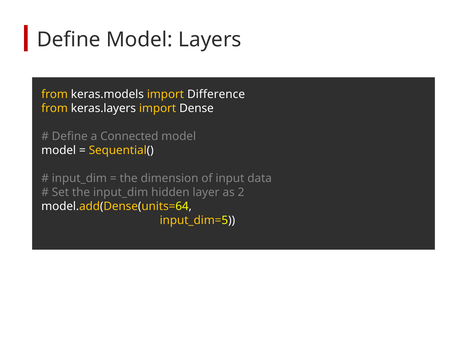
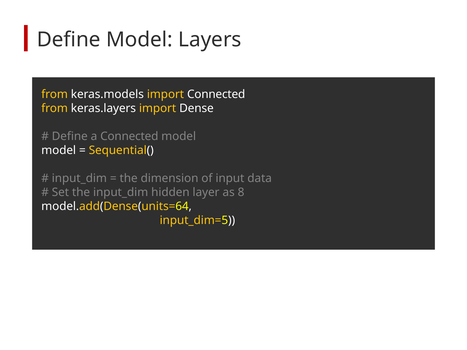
import Difference: Difference -> Connected
2: 2 -> 8
